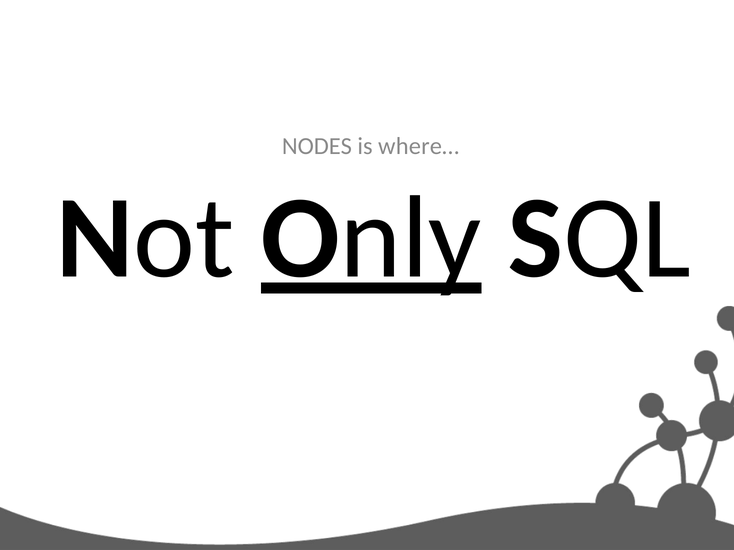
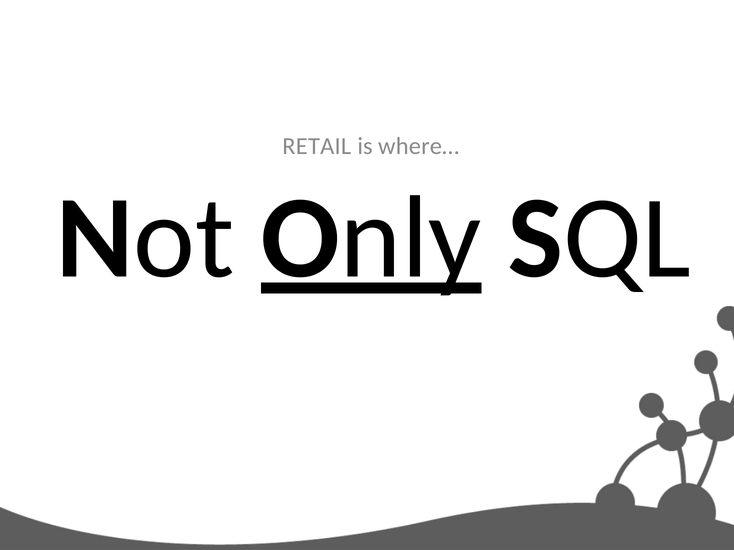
NODES: NODES -> RETAIL
